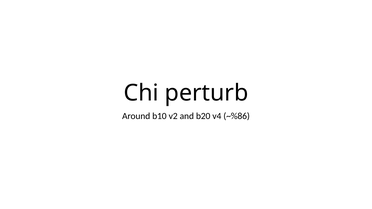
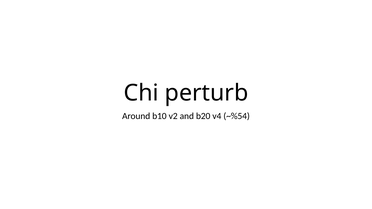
~%86: ~%86 -> ~%54
